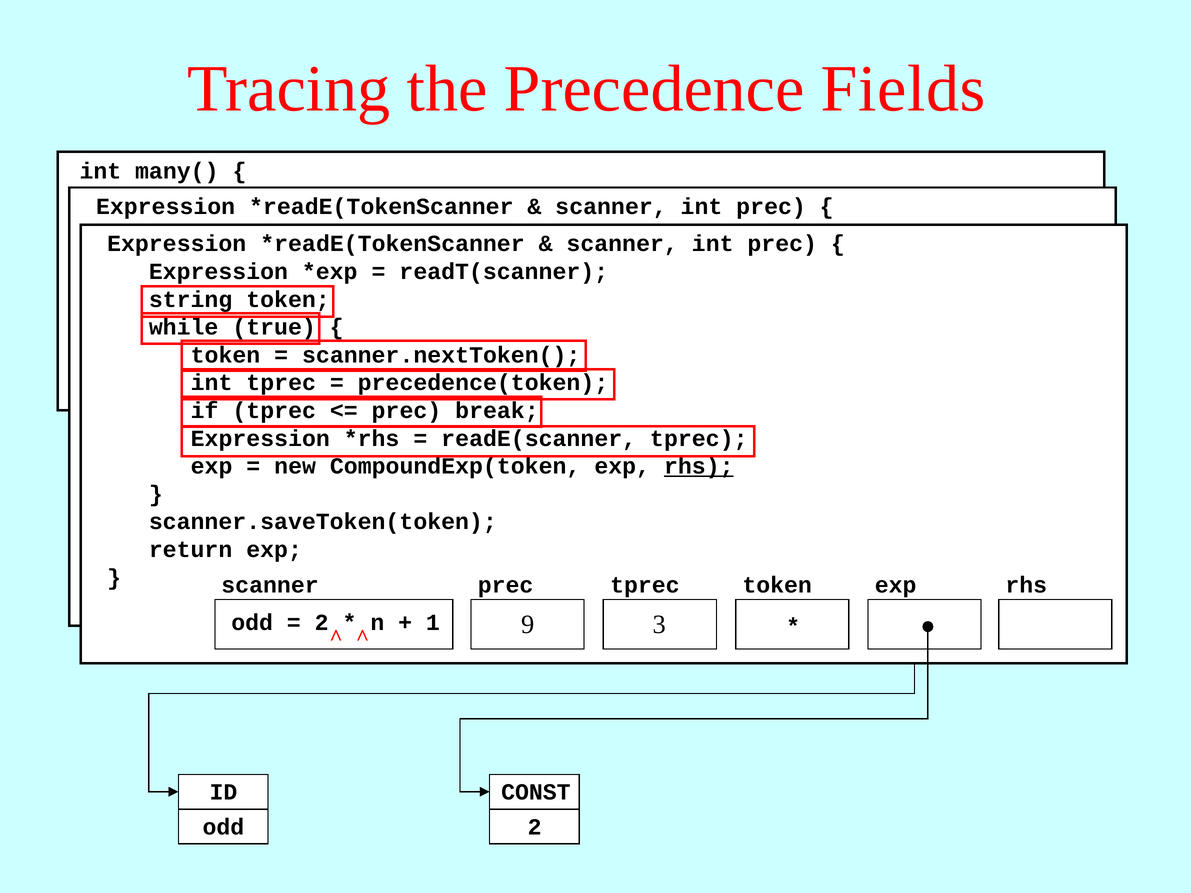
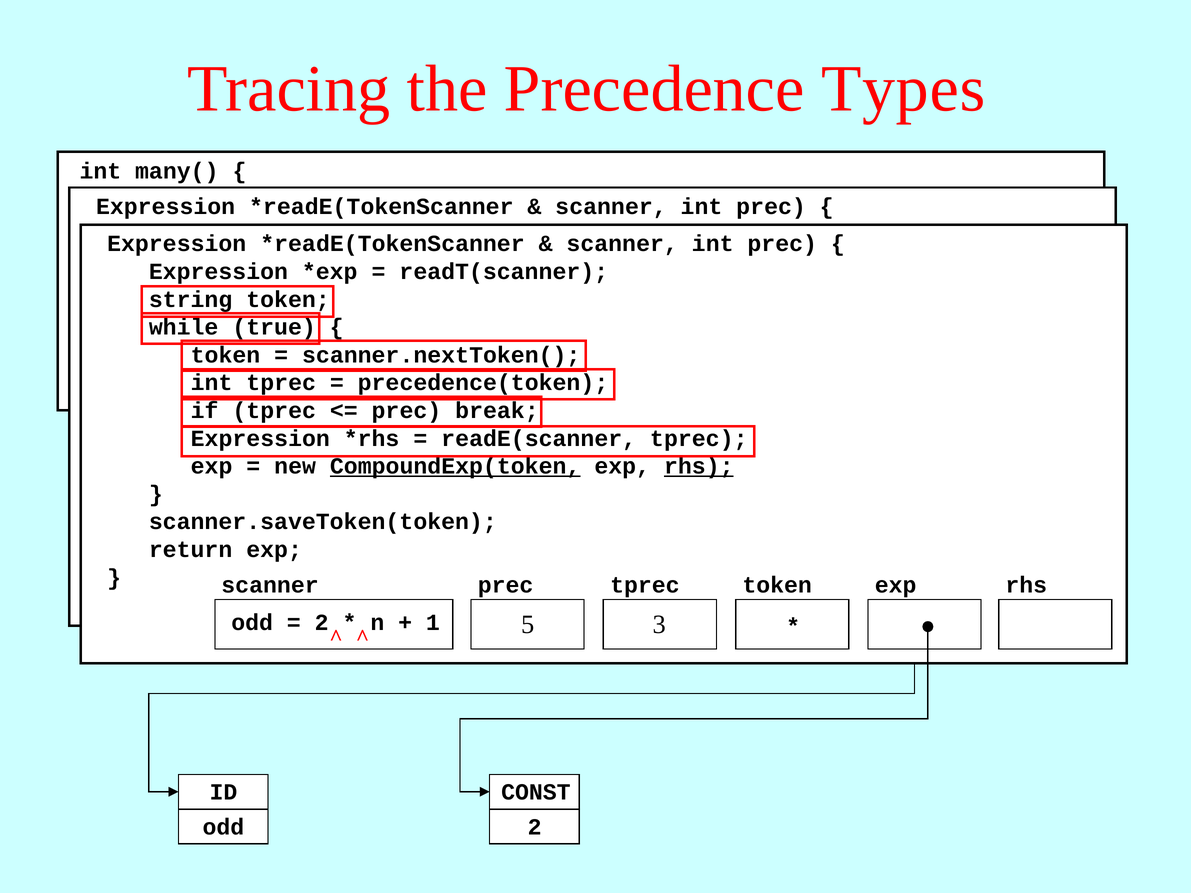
Fields: Fields -> Types
CompoundExp(token at (455, 466) underline: none -> present
9: 9 -> 5
